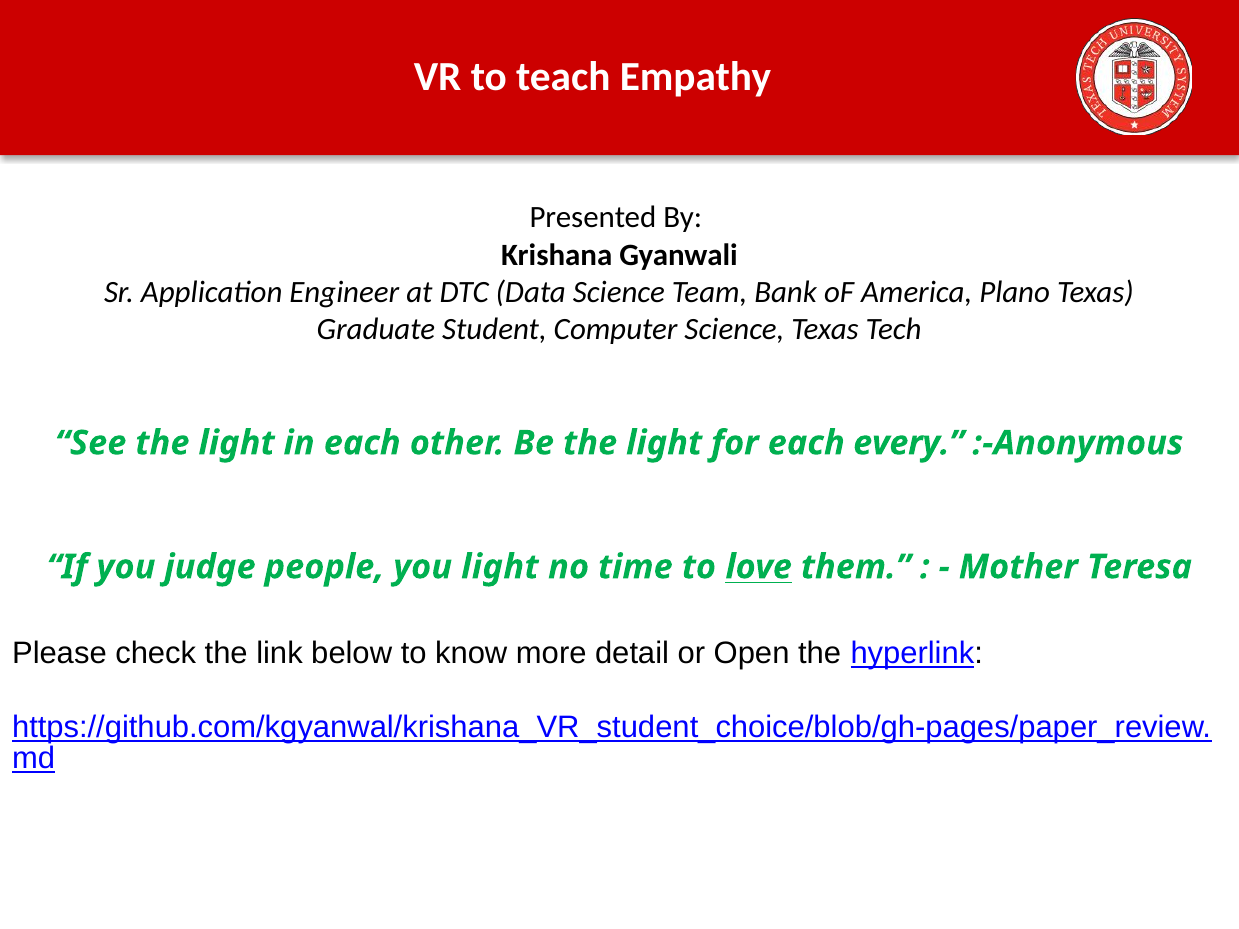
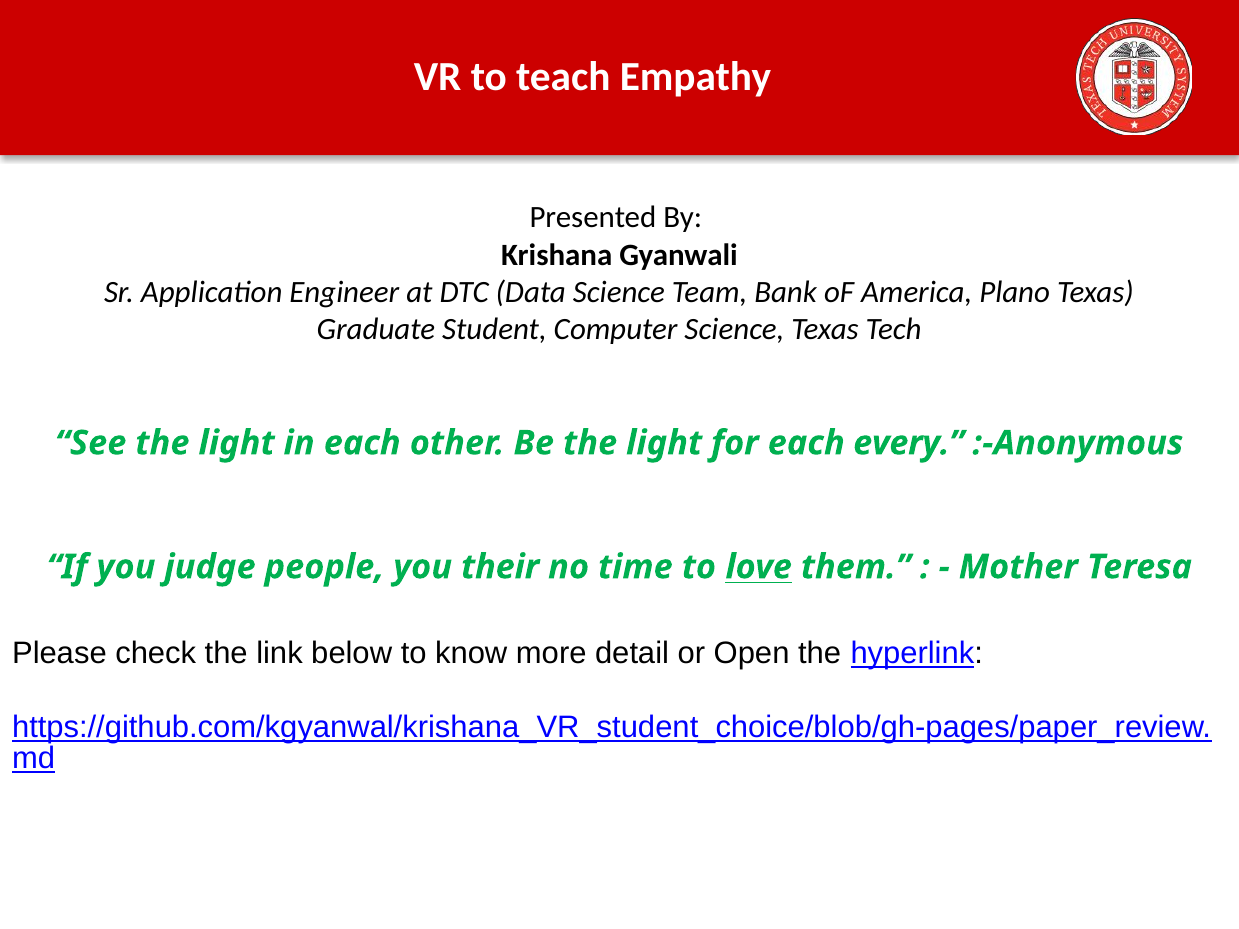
you light: light -> their
